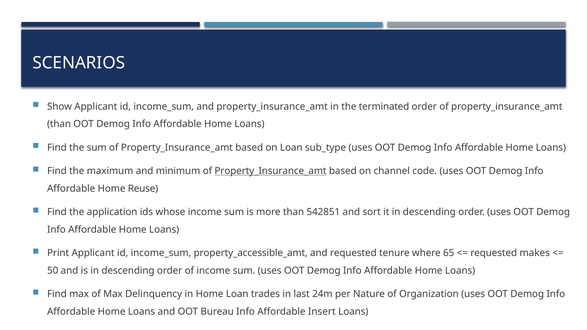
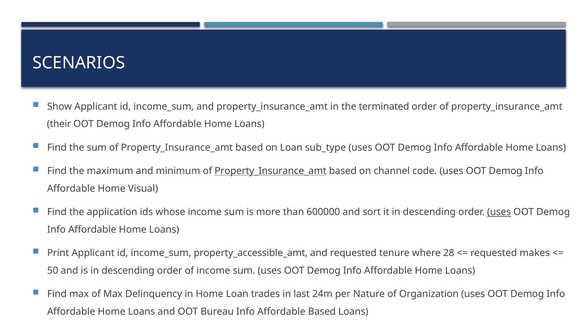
than at (59, 124): than -> their
Reuse: Reuse -> Visual
542851: 542851 -> 600000
uses at (499, 212) underline: none -> present
65: 65 -> 28
Affordable Insert: Insert -> Based
